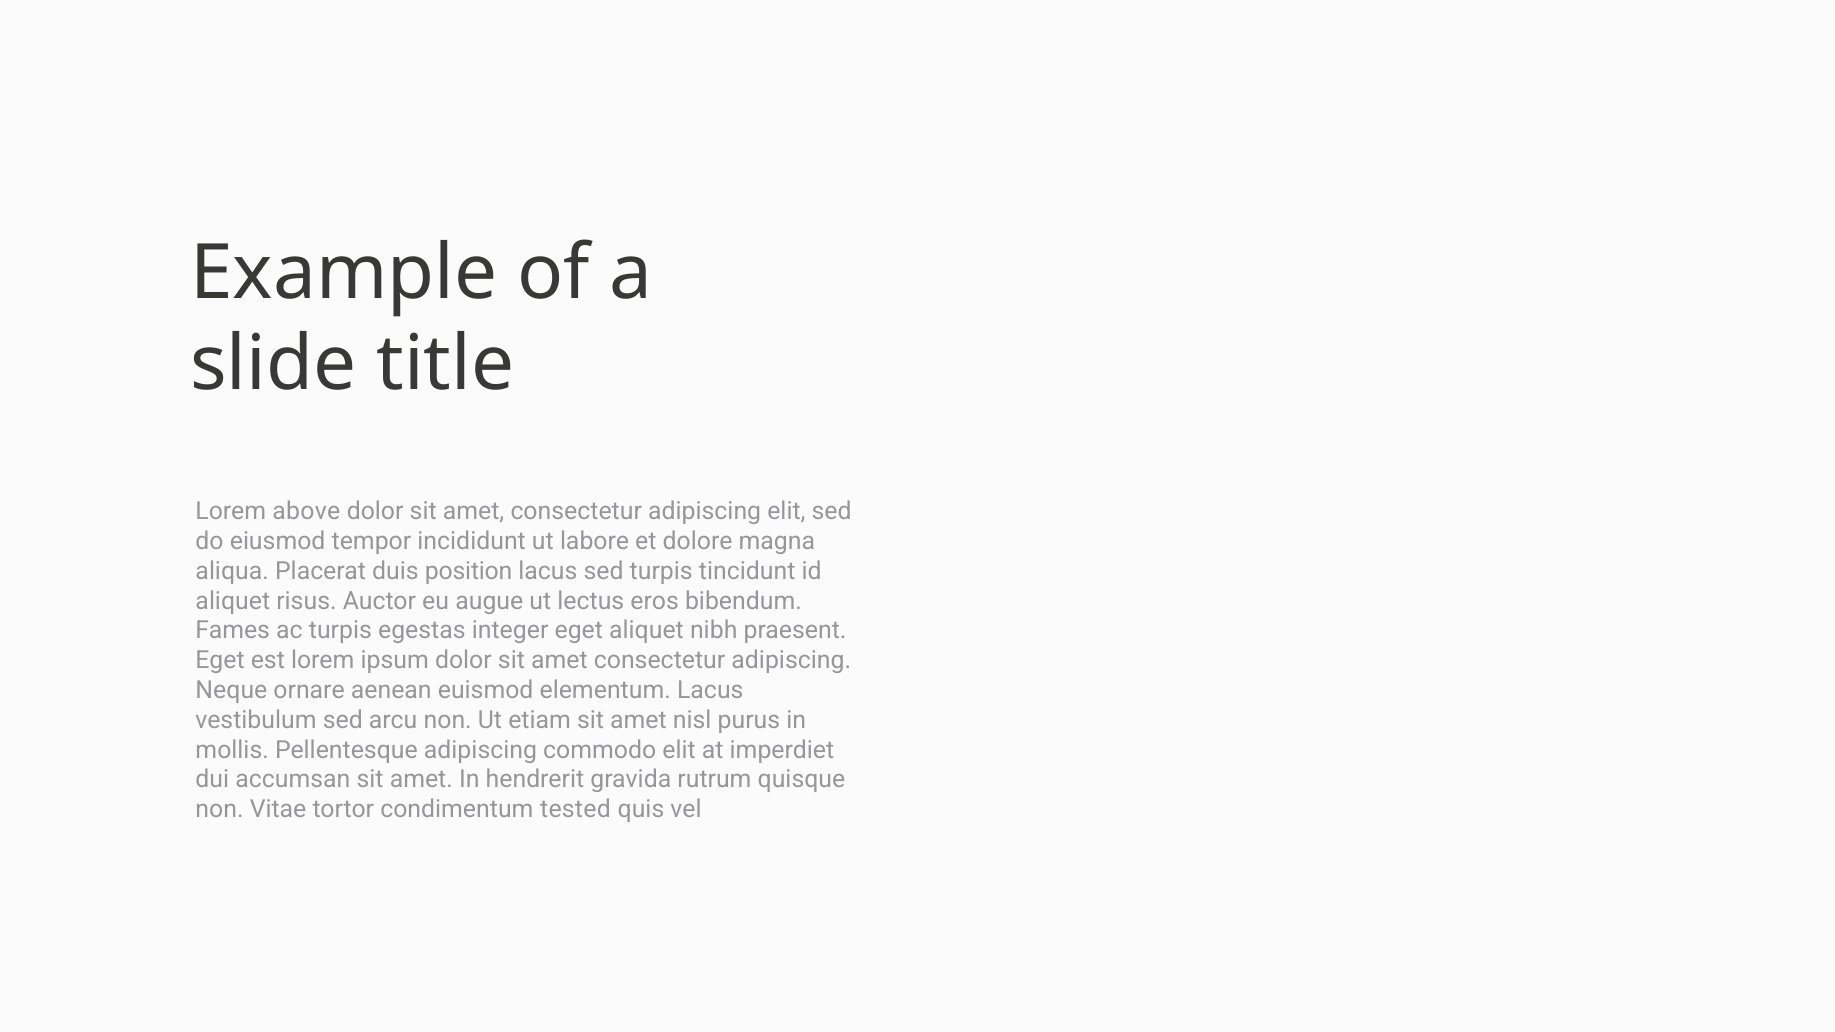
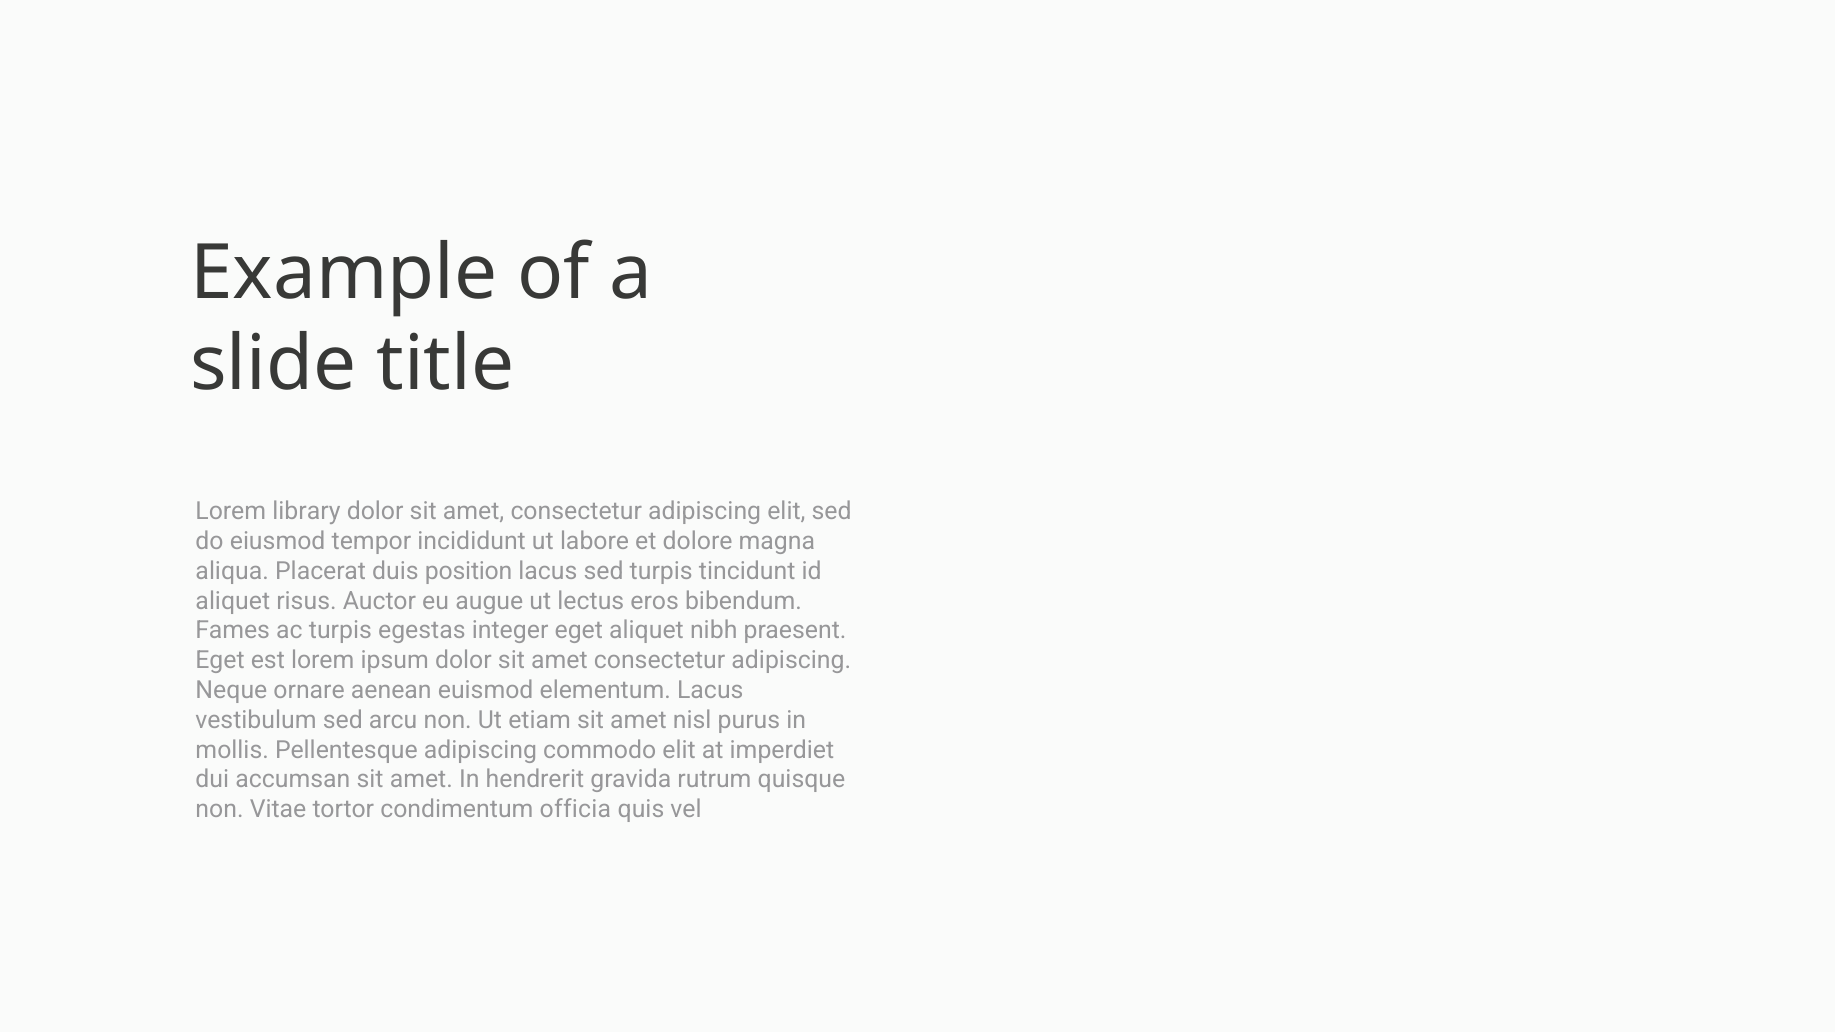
above: above -> library
tested: tested -> officia
